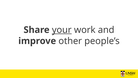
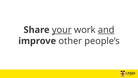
and underline: none -> present
